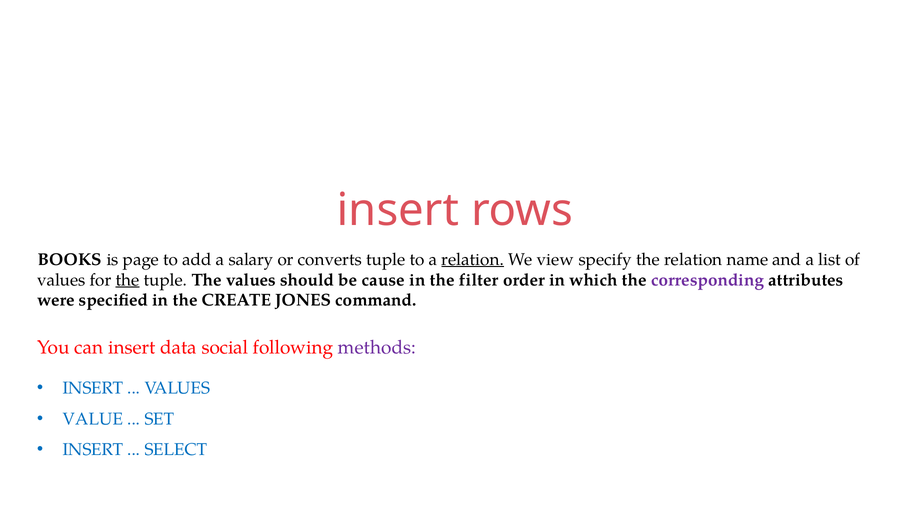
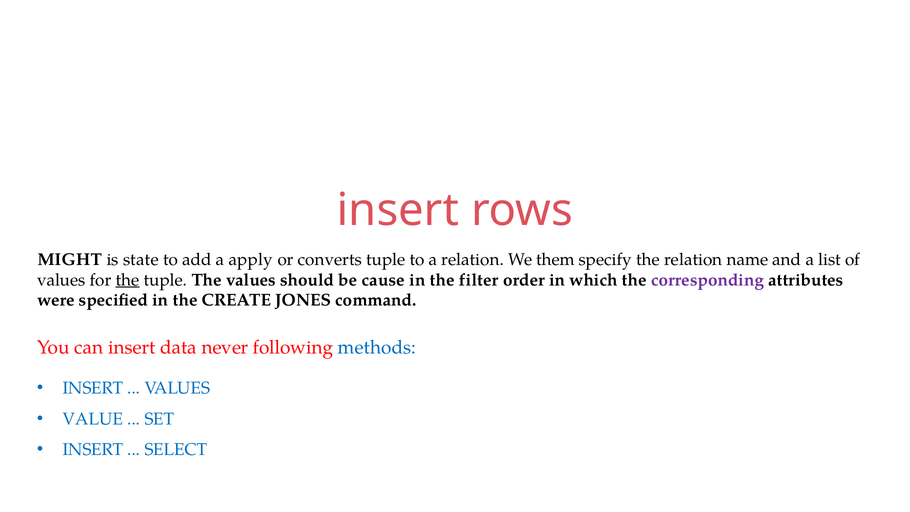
BOOKS: BOOKS -> MIGHT
page: page -> state
salary: salary -> apply
relation at (473, 259) underline: present -> none
view: view -> them
social: social -> never
methods colour: purple -> blue
